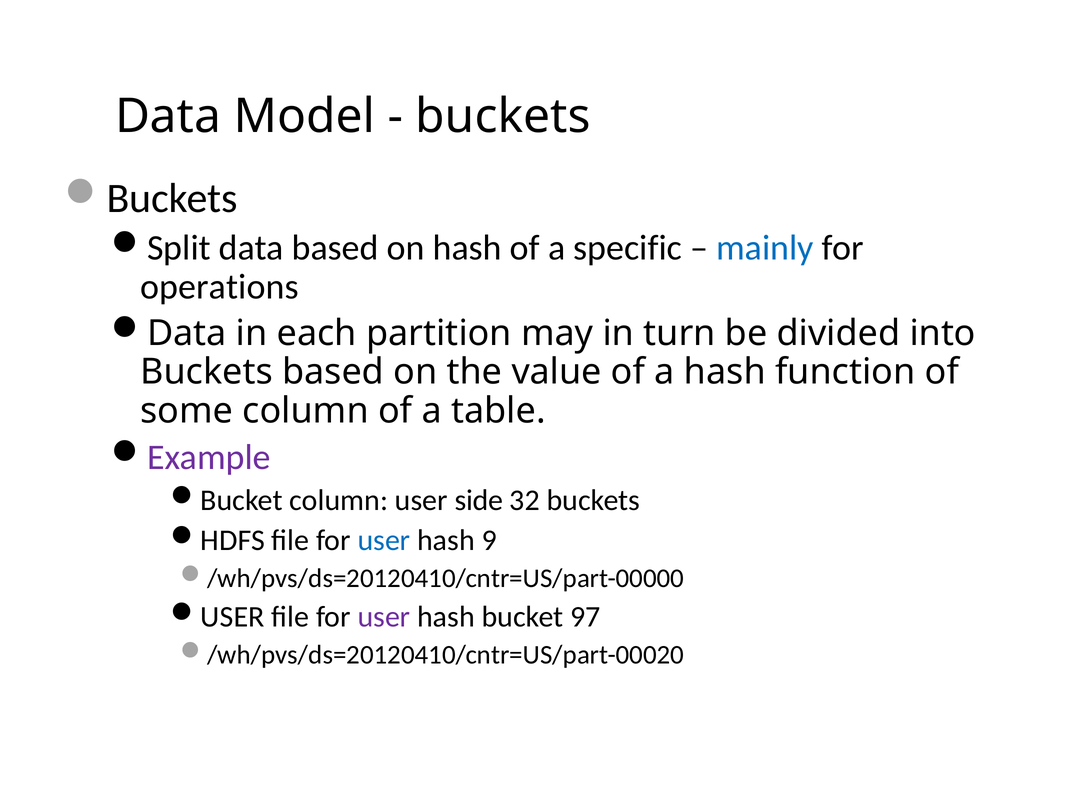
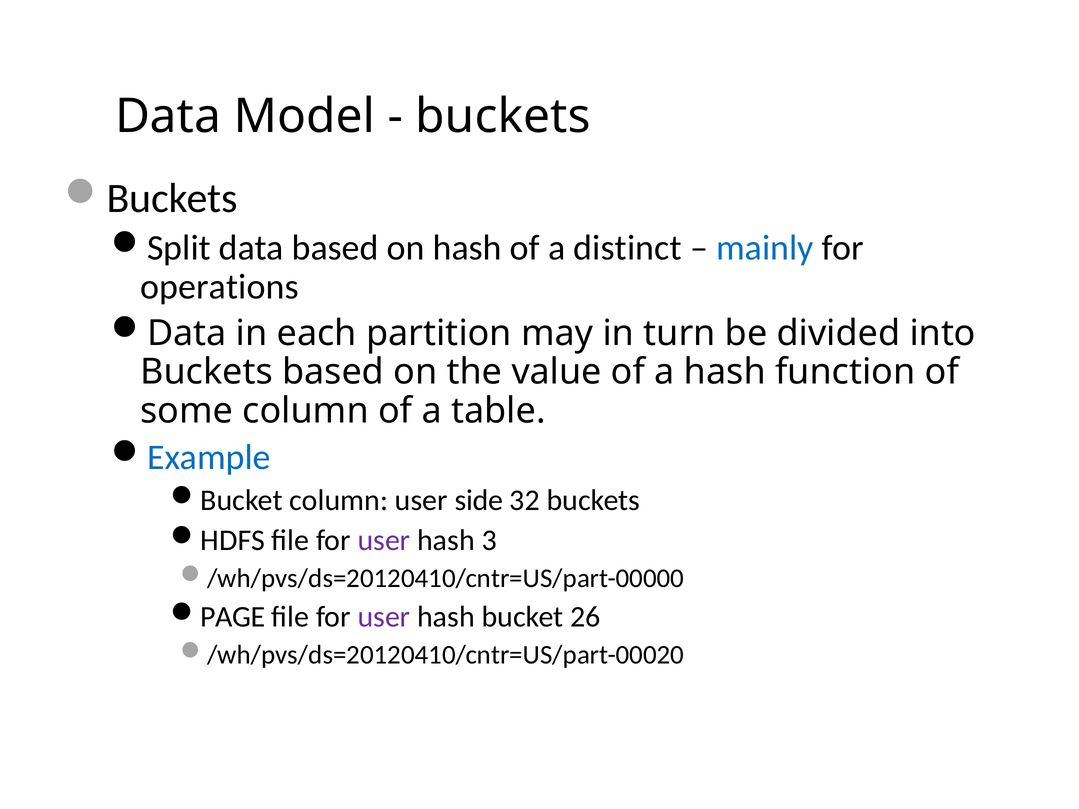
specific: specific -> distinct
Example colour: purple -> blue
user at (384, 540) colour: blue -> purple
9: 9 -> 3
USER at (233, 617): USER -> PAGE
97: 97 -> 26
